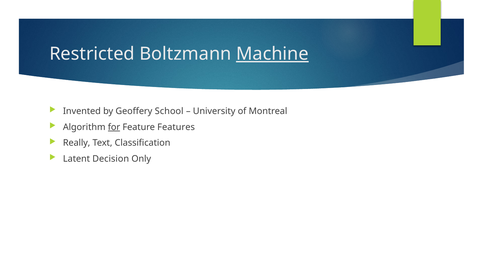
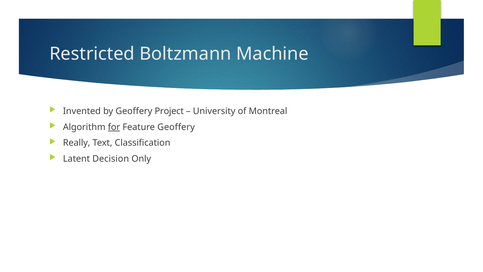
Machine underline: present -> none
School: School -> Project
Feature Features: Features -> Geoffery
